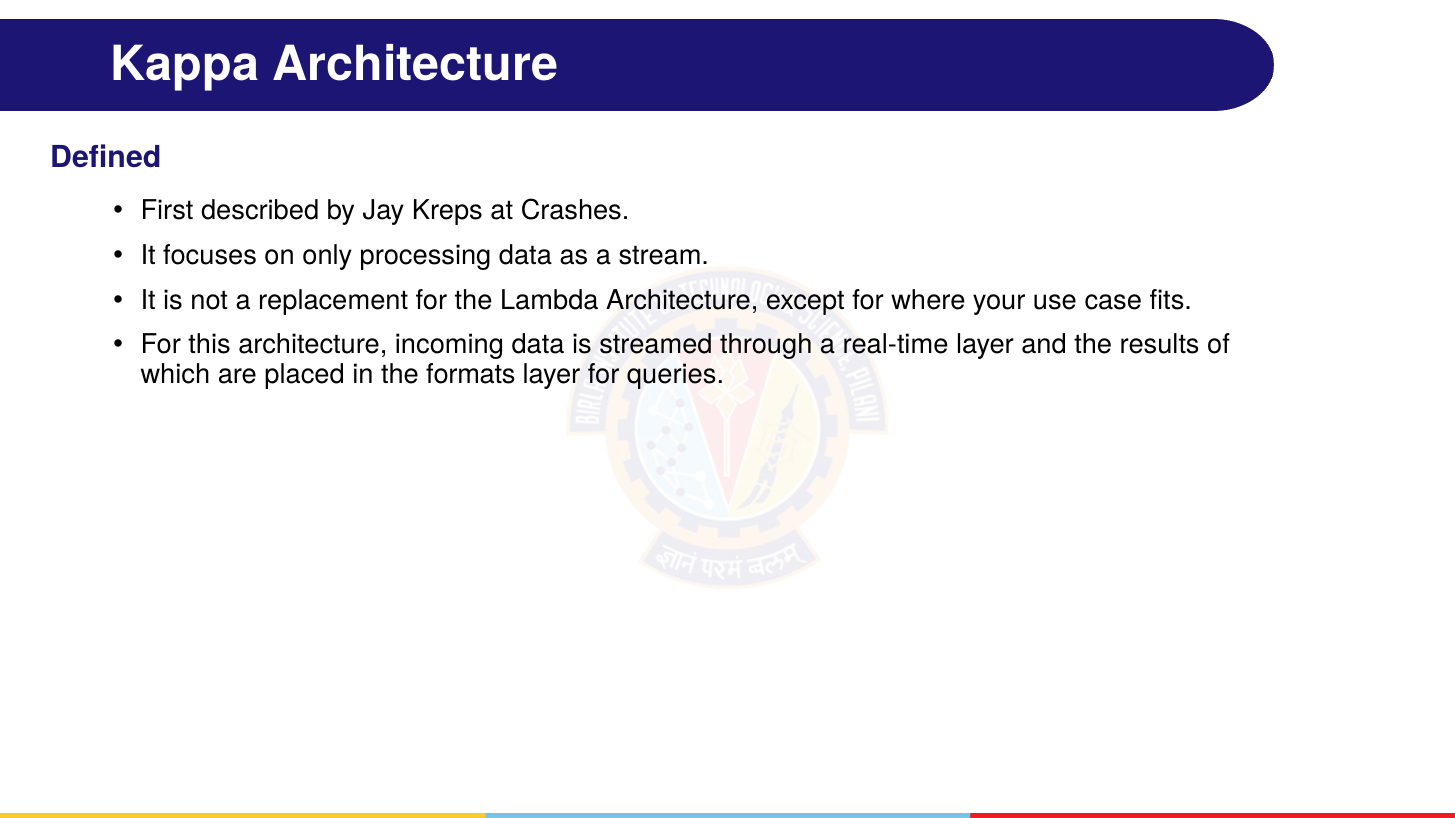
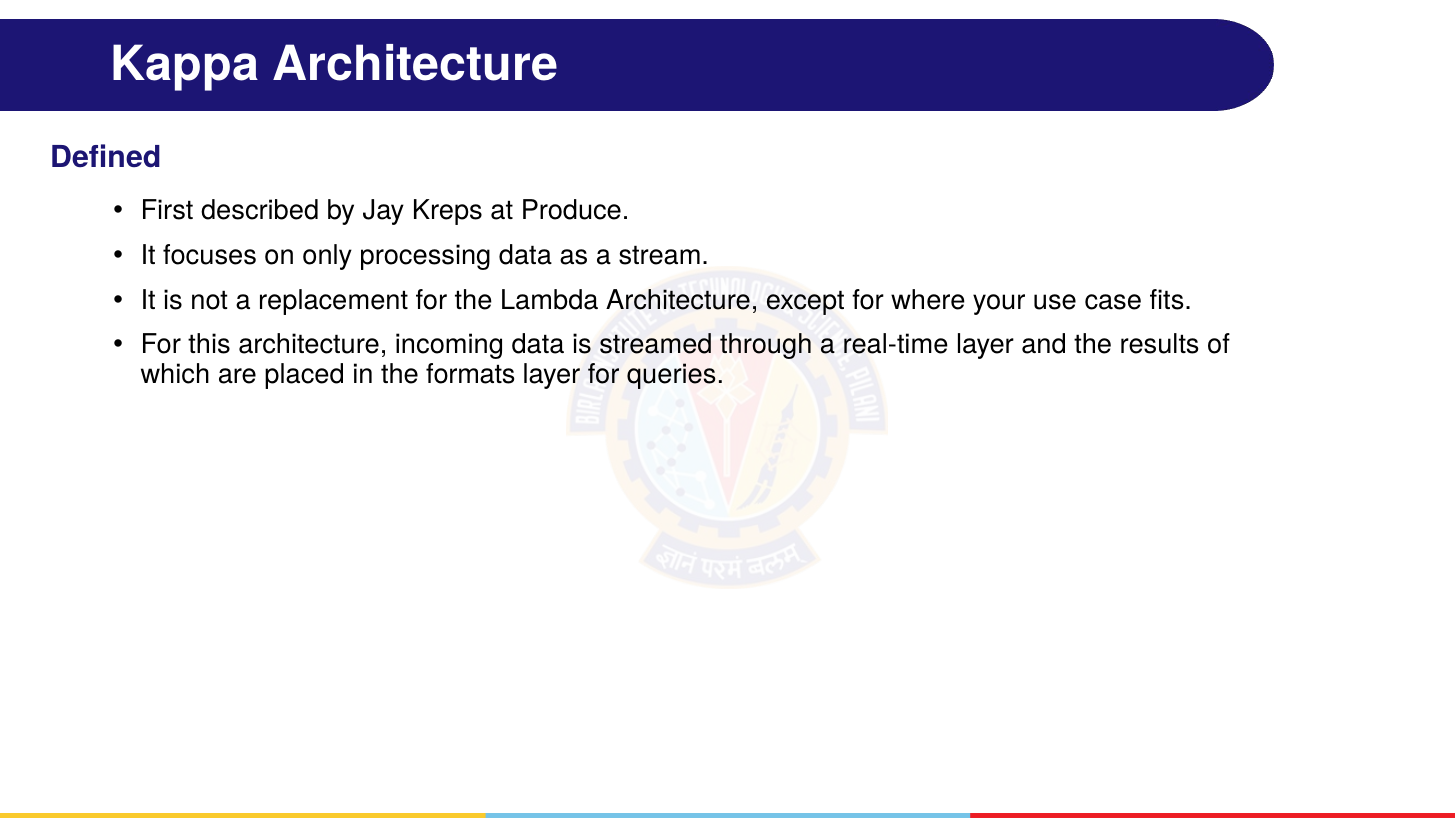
Crashes: Crashes -> Produce
